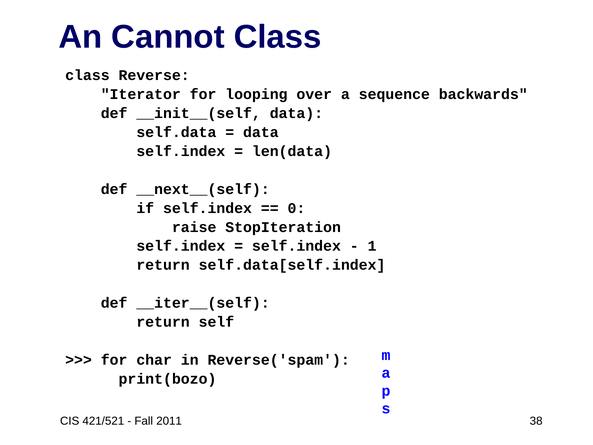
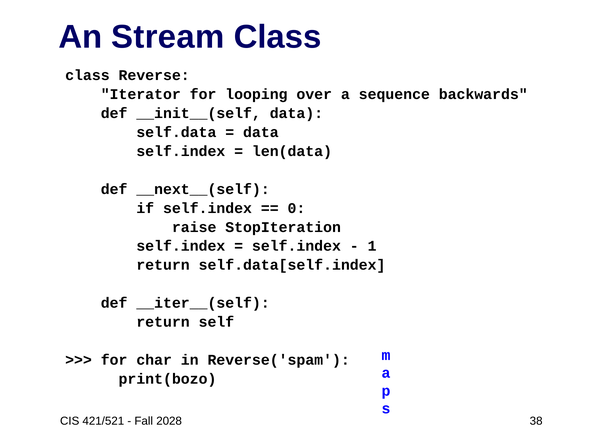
Cannot: Cannot -> Stream
2011: 2011 -> 2028
